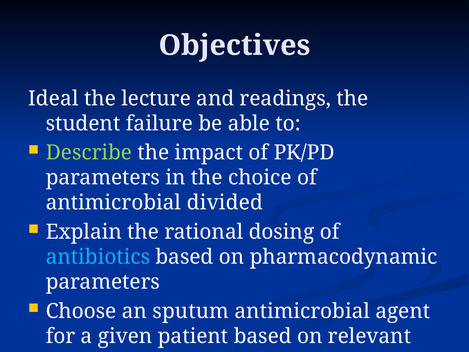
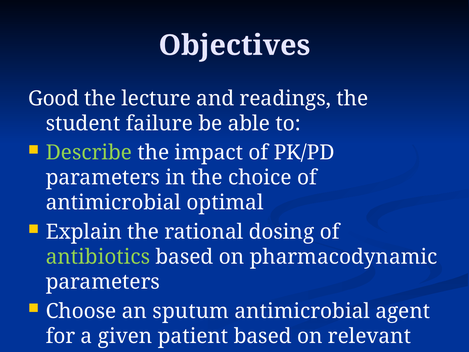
Ideal: Ideal -> Good
divided: divided -> optimal
antibiotics colour: light blue -> light green
